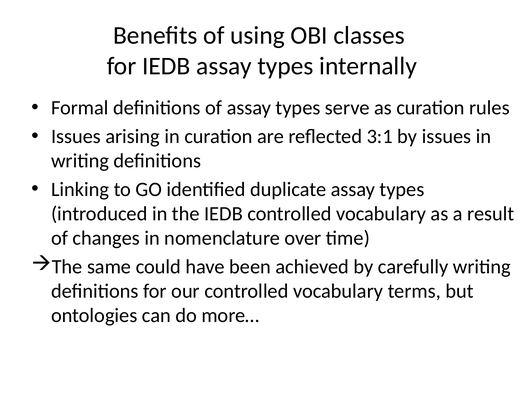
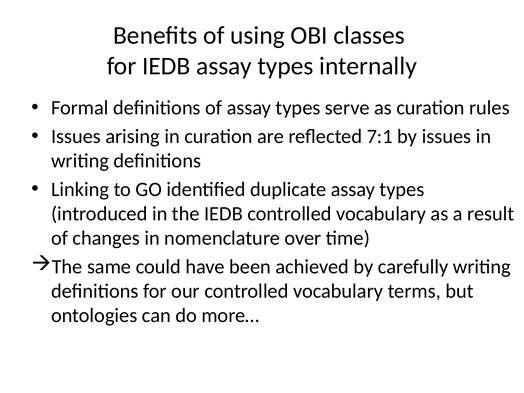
3:1: 3:1 -> 7:1
